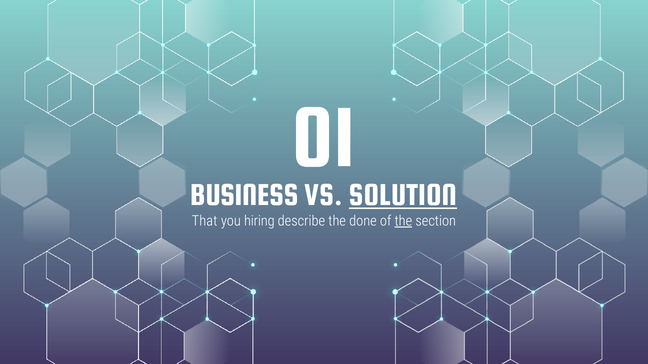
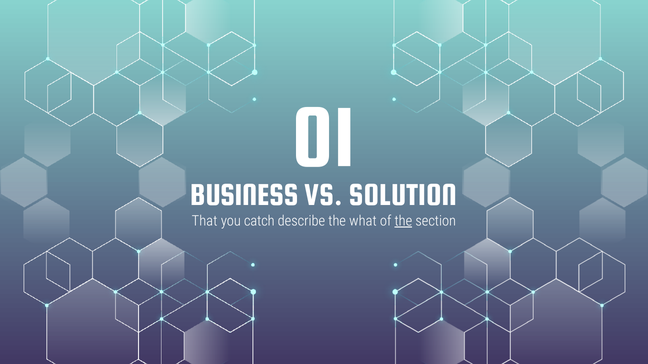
SOLUTION underline: present -> none
hiring: hiring -> catch
done: done -> what
